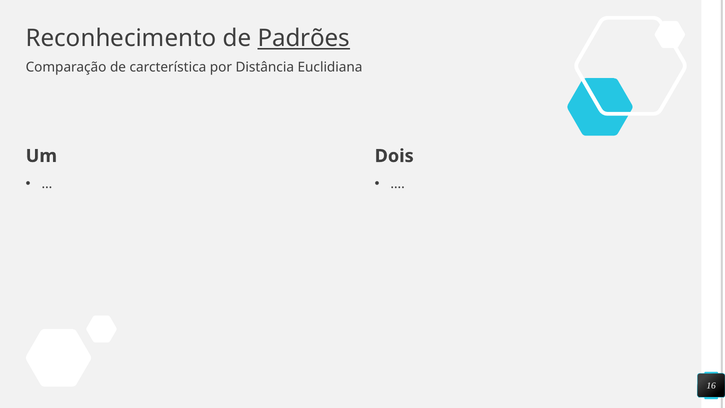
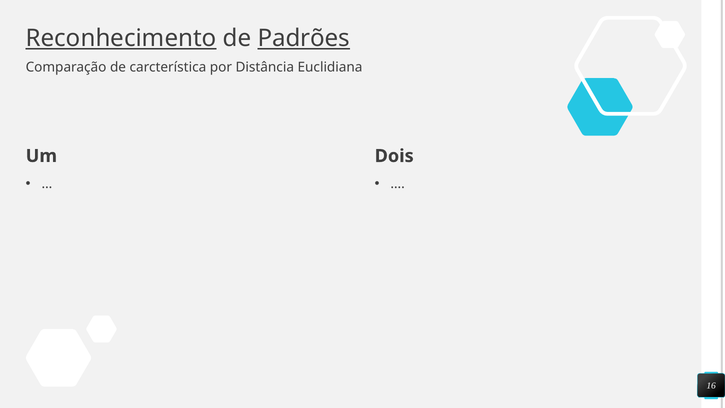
Reconhecimento underline: none -> present
